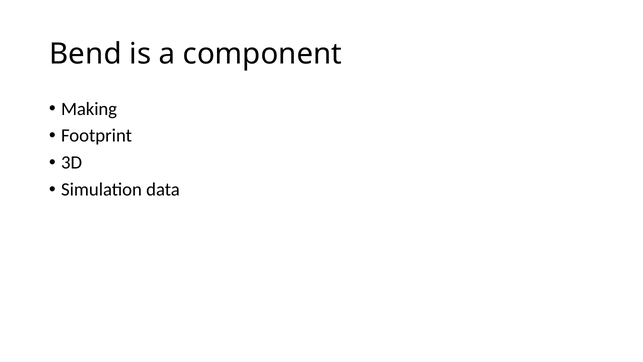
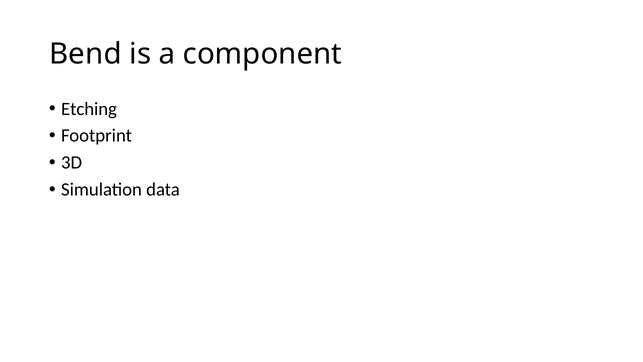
Making: Making -> Etching
